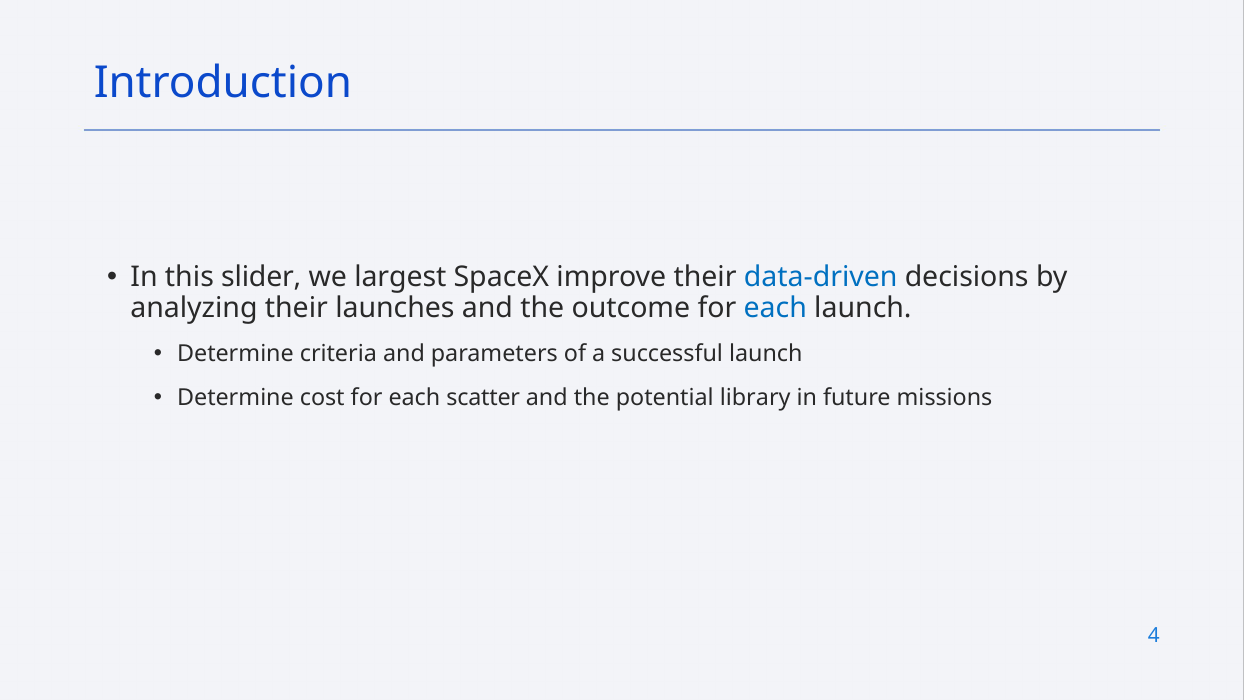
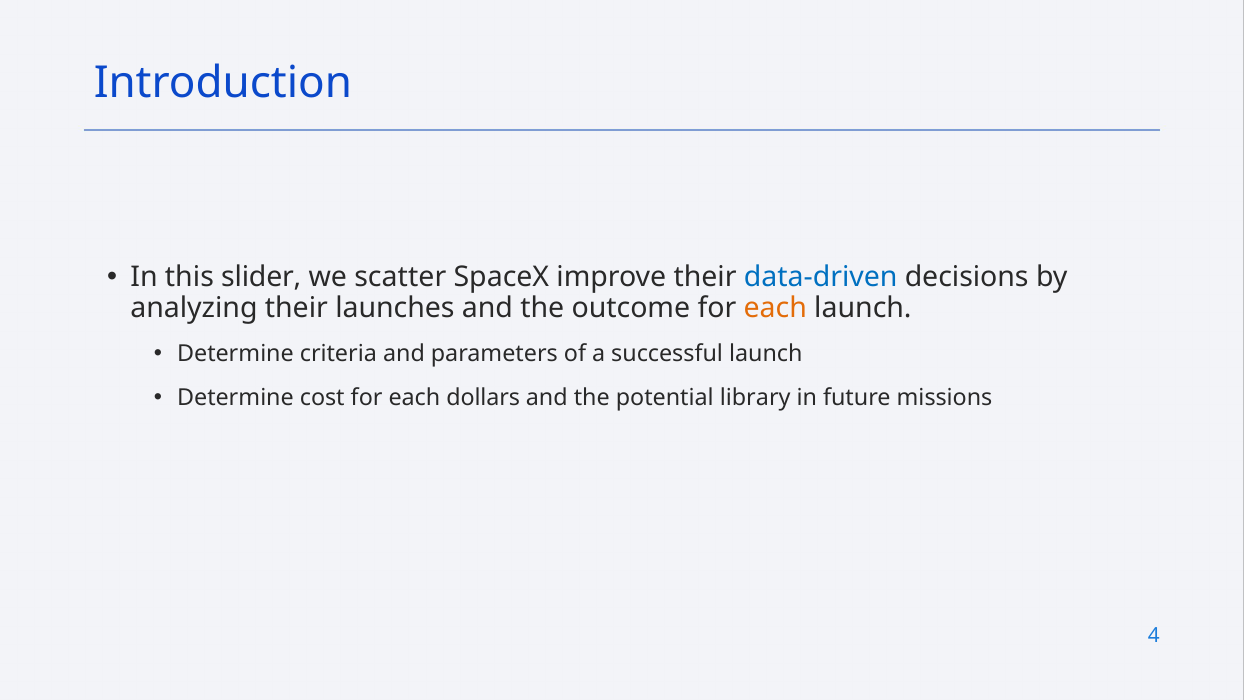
largest: largest -> scatter
each at (775, 308) colour: blue -> orange
scatter: scatter -> dollars
